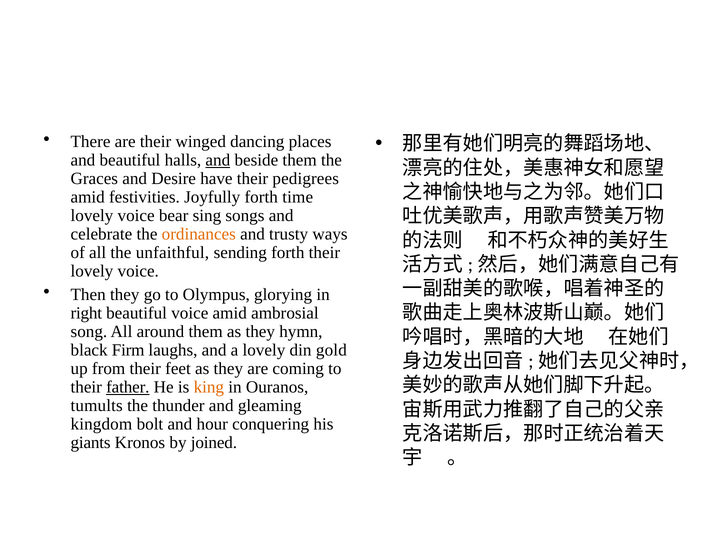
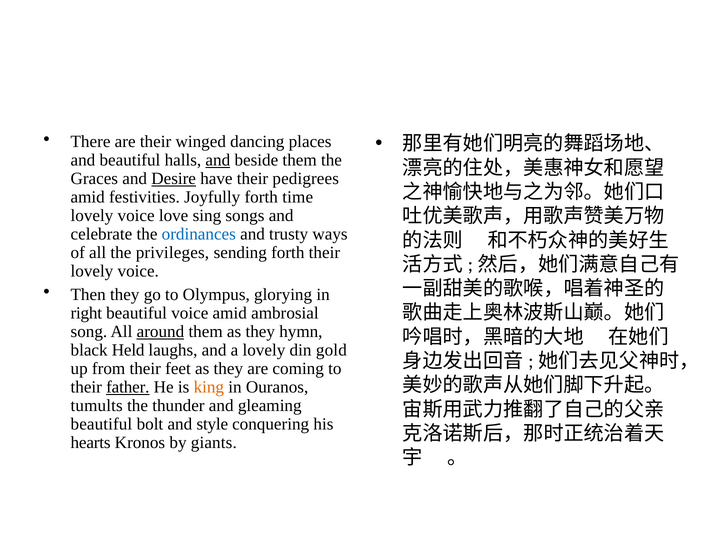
Desire underline: none -> present
bear: bear -> love
ordinances colour: orange -> blue
unfaithful: unfaithful -> privileges
around underline: none -> present
Firm: Firm -> Held
kingdom at (101, 424): kingdom -> beautiful
hour: hour -> style
giants: giants -> hearts
joined: joined -> giants
